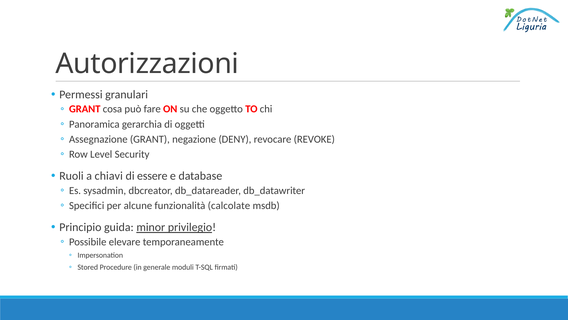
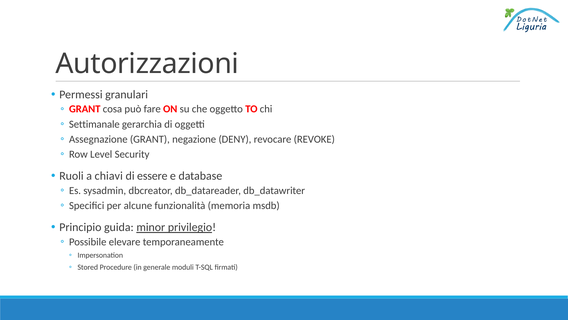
Panoramica: Panoramica -> Settimanale
calcolate: calcolate -> memoria
